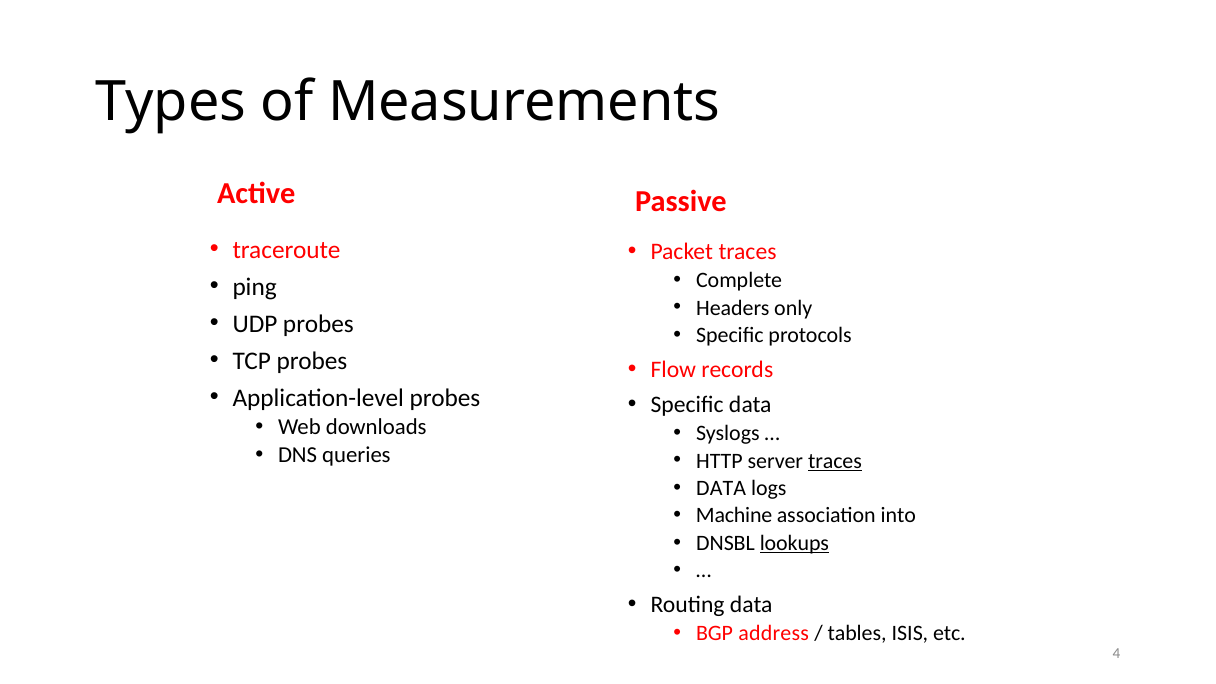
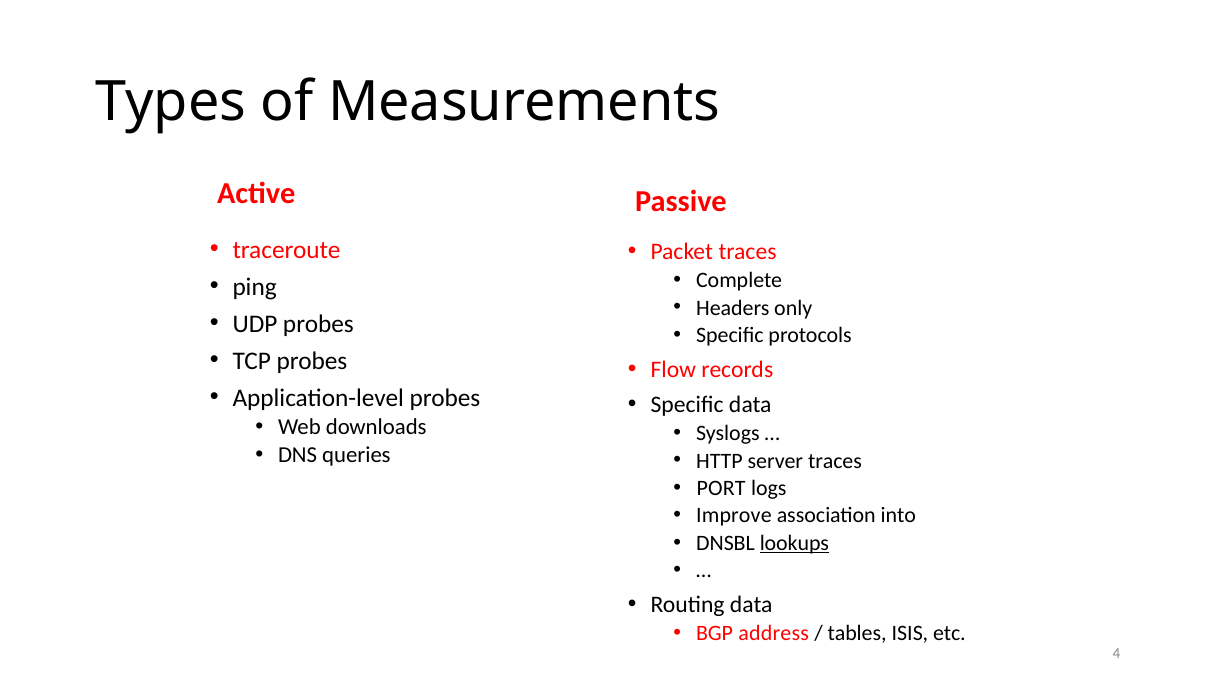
traces at (835, 461) underline: present -> none
DATA at (721, 488): DATA -> PORT
Machine: Machine -> Improve
